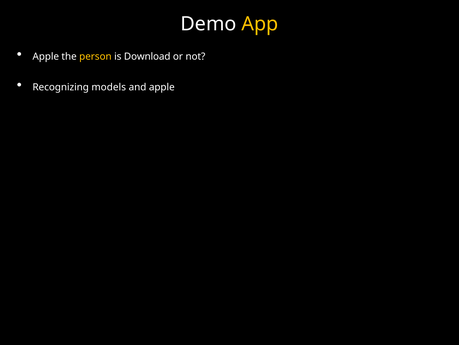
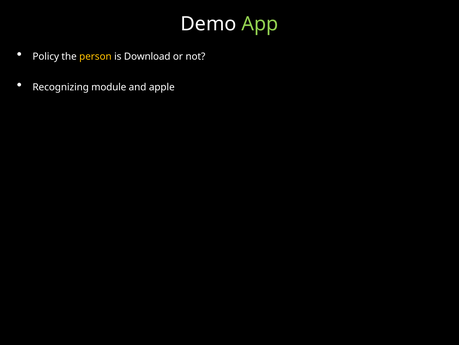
App colour: yellow -> light green
Apple at (46, 56): Apple -> Policy
models: models -> module
